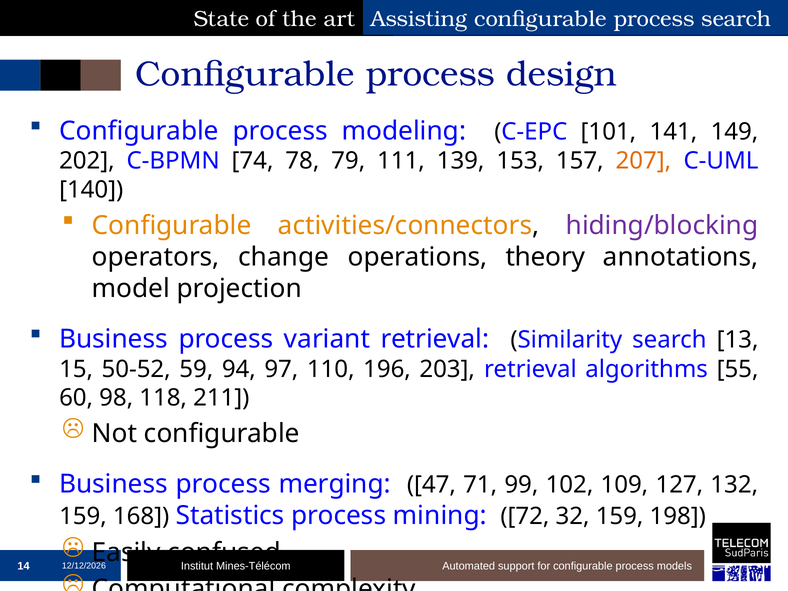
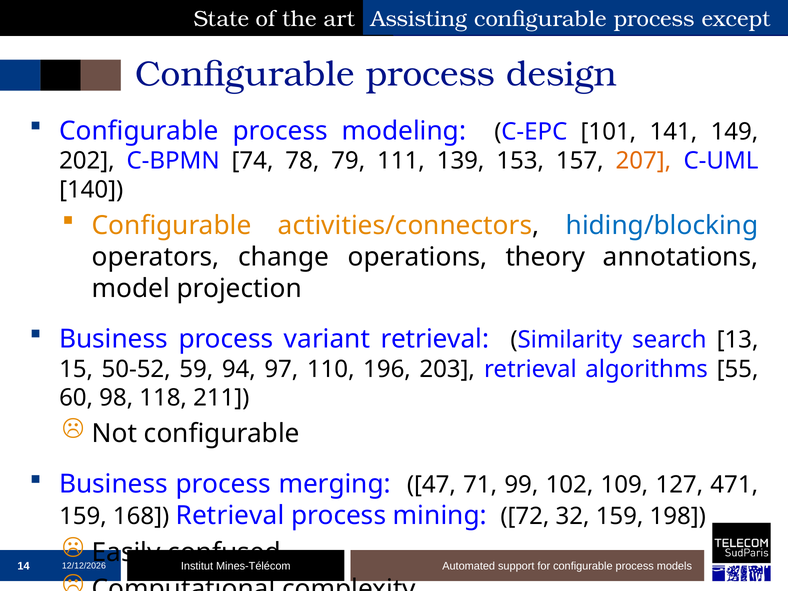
process search: search -> except
hiding/blocking colour: purple -> blue
132: 132 -> 471
168 Statistics: Statistics -> Retrieval
